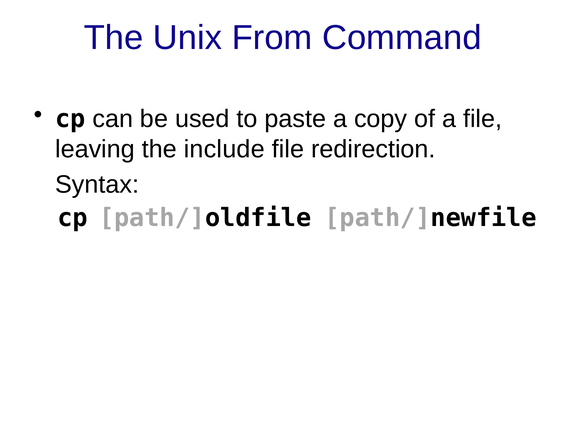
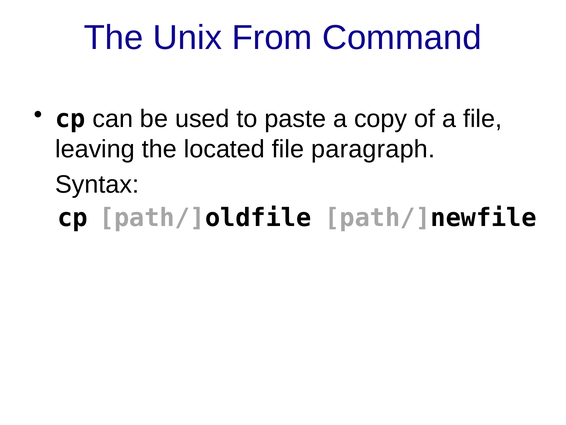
include: include -> located
redirection: redirection -> paragraph
